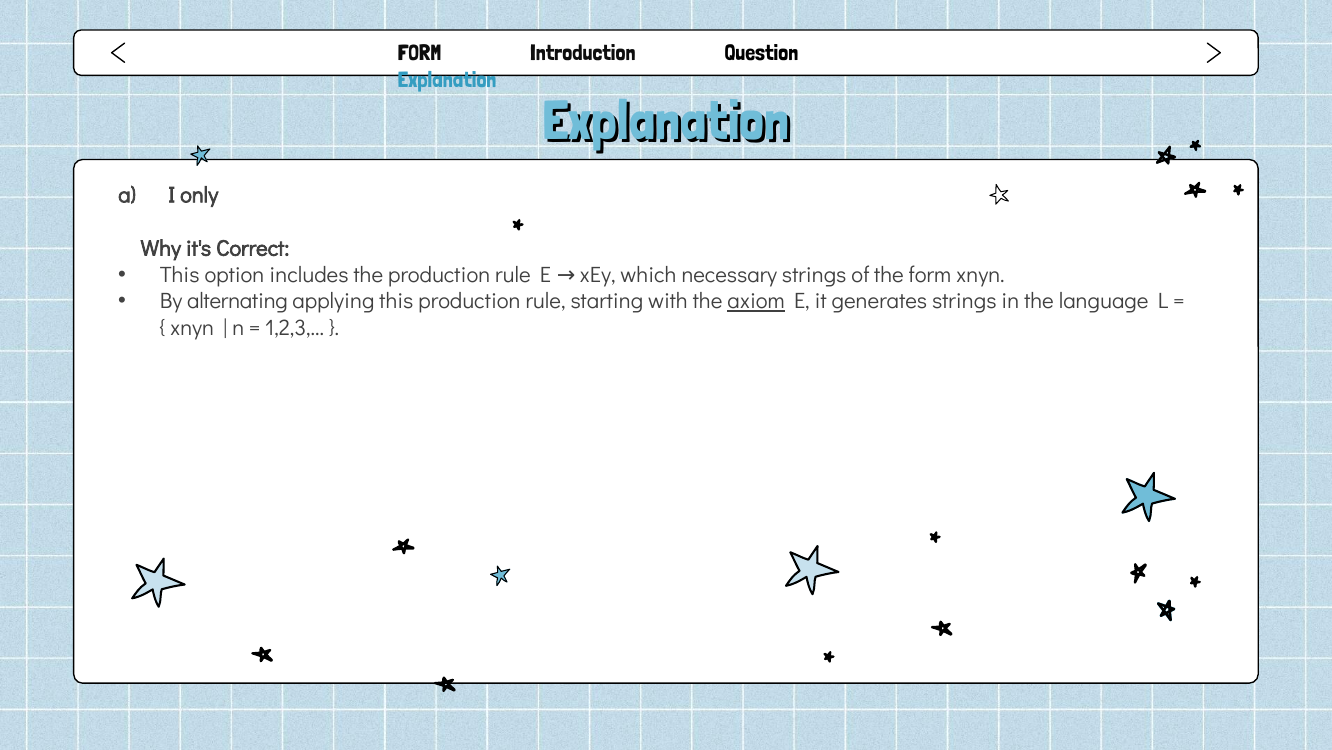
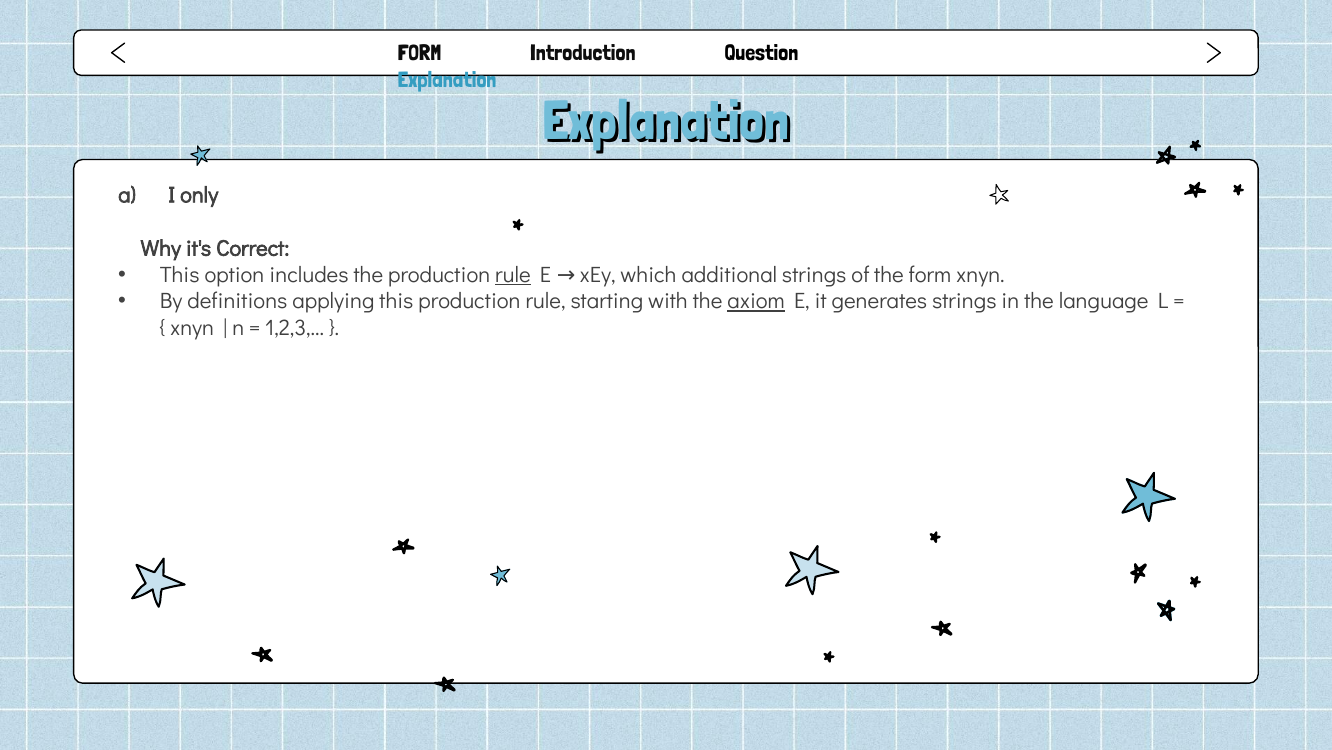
rule at (513, 275) underline: none -> present
necessary: necessary -> additional
alternating: alternating -> definitions
